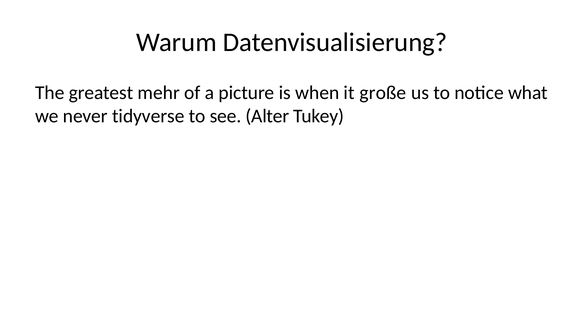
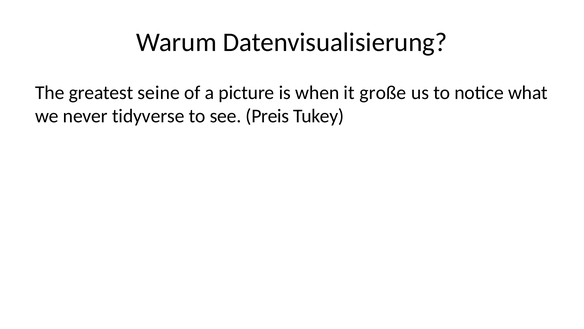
mehr: mehr -> seine
Alter: Alter -> Preis
